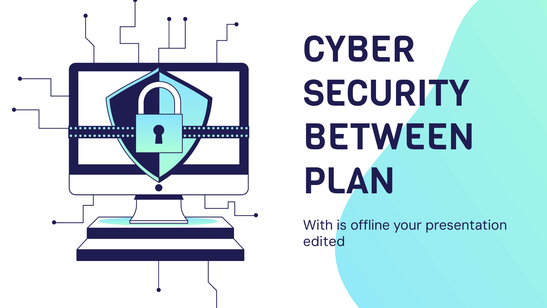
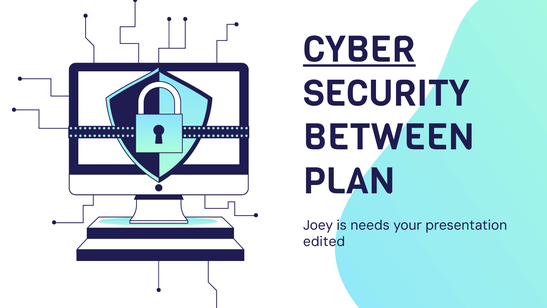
CYBER underline: none -> present
With: With -> Joey
offline: offline -> needs
